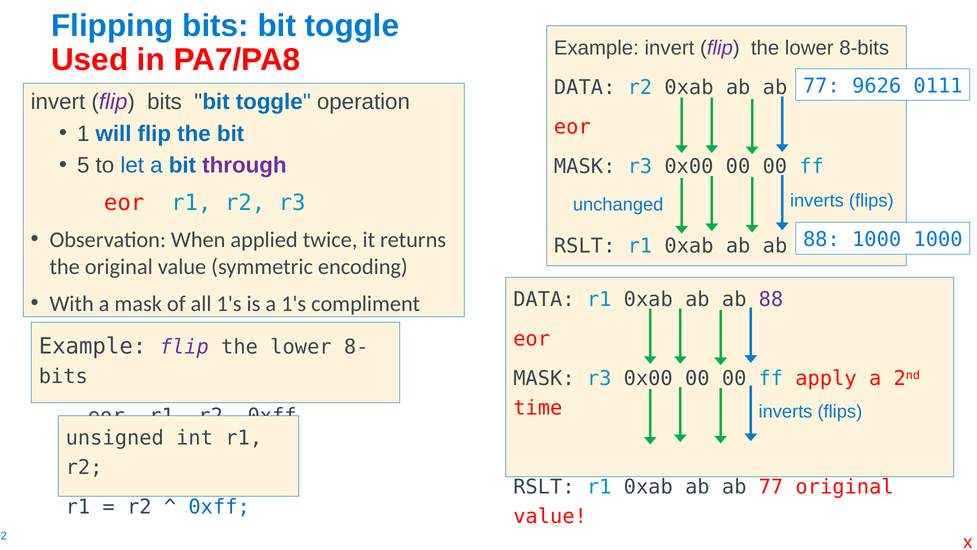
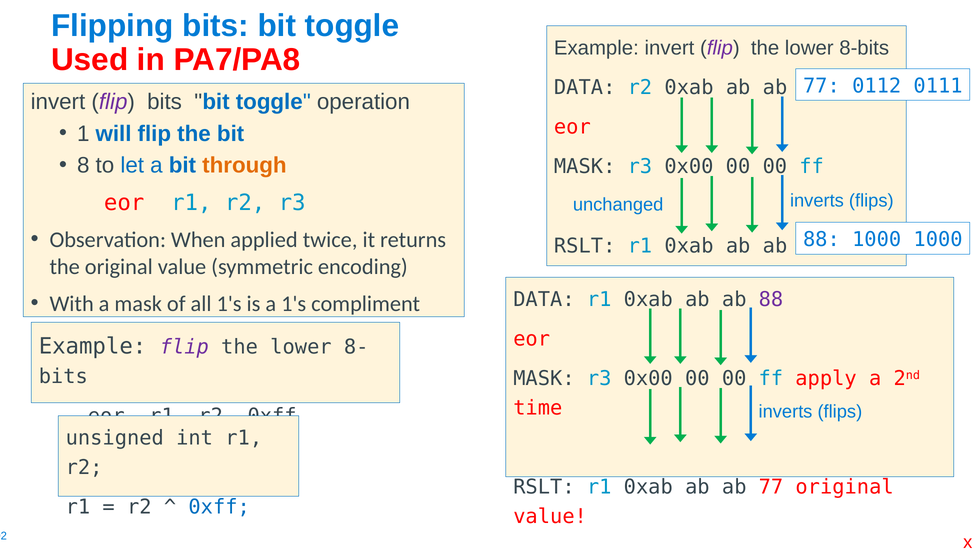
9626: 9626 -> 0112
5: 5 -> 8
through colour: purple -> orange
